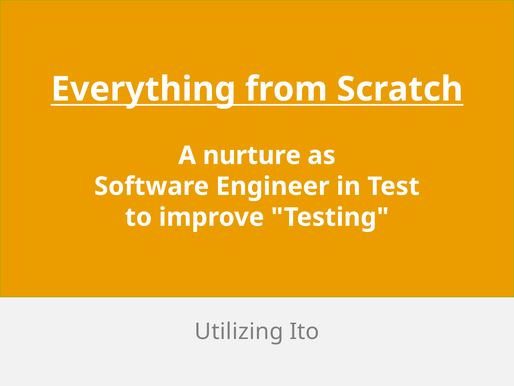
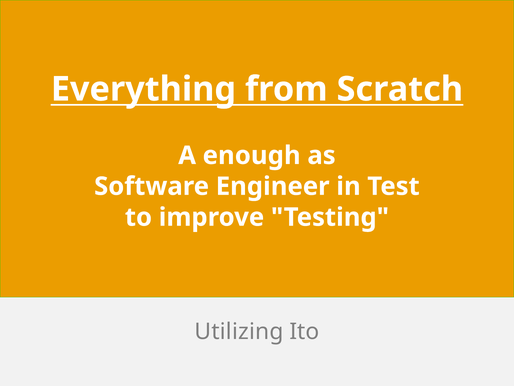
nurture: nurture -> enough
